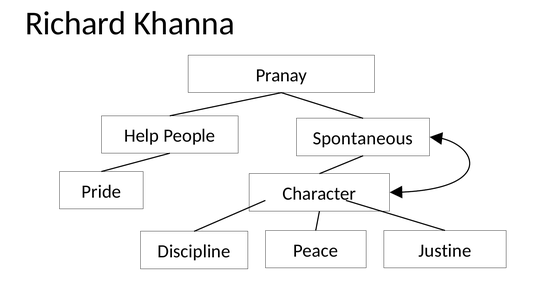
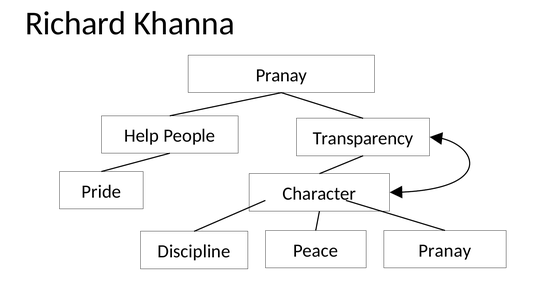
Spontaneous: Spontaneous -> Transparency
Justine at (445, 250): Justine -> Pranay
